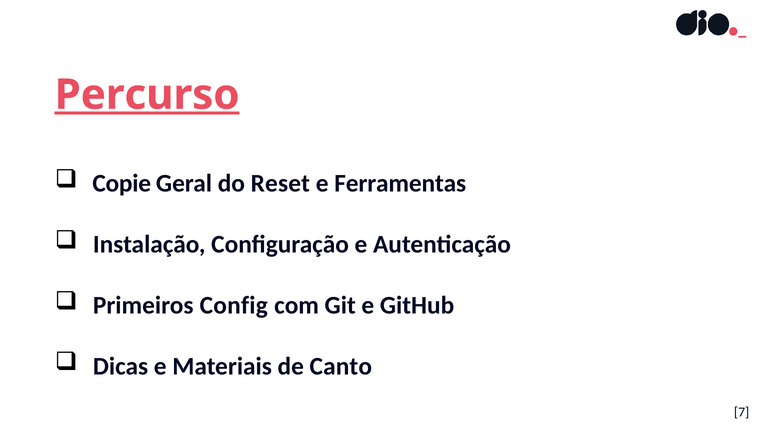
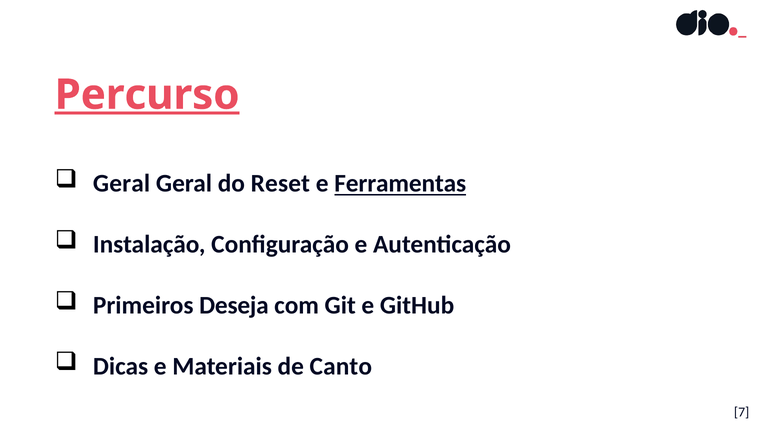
Copie at (122, 183): Copie -> Geral
Ferramentas underline: none -> present
Config: Config -> Deseja
